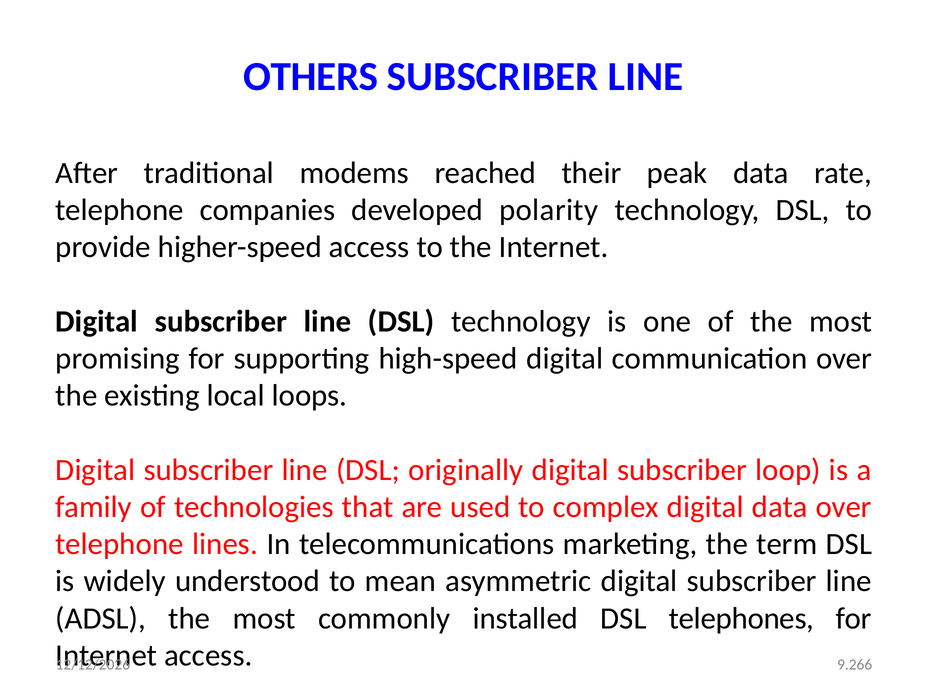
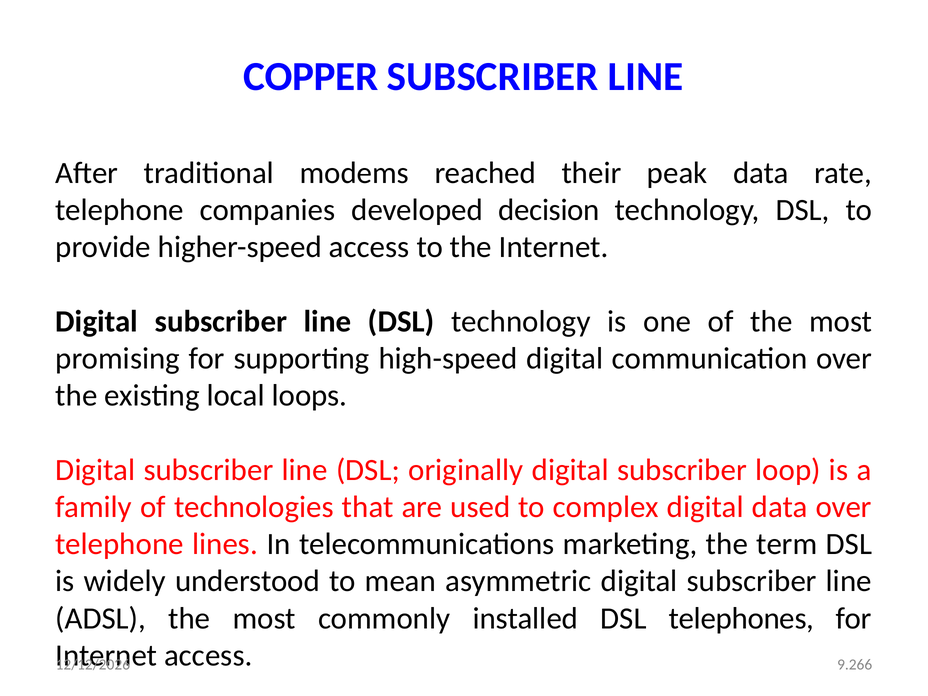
OTHERS: OTHERS -> COPPER
polarity: polarity -> decision
